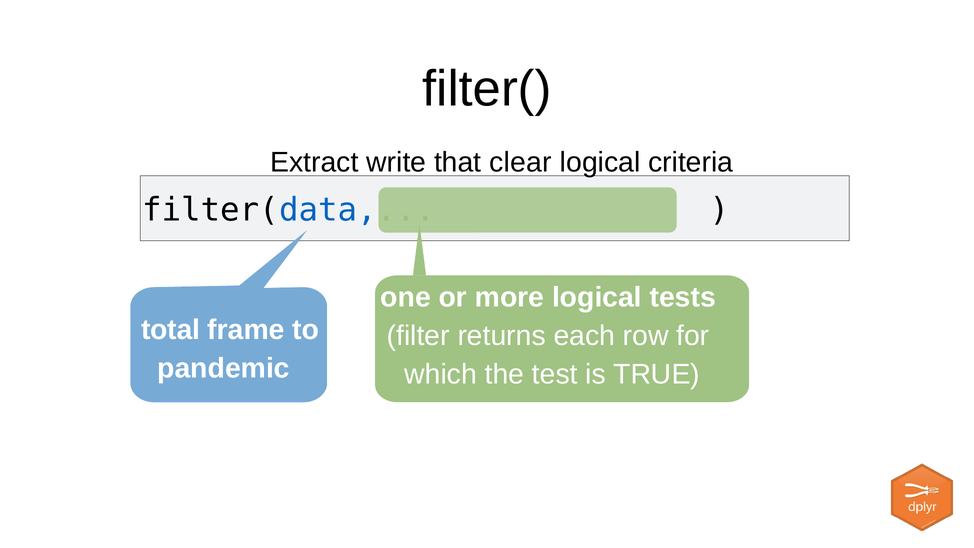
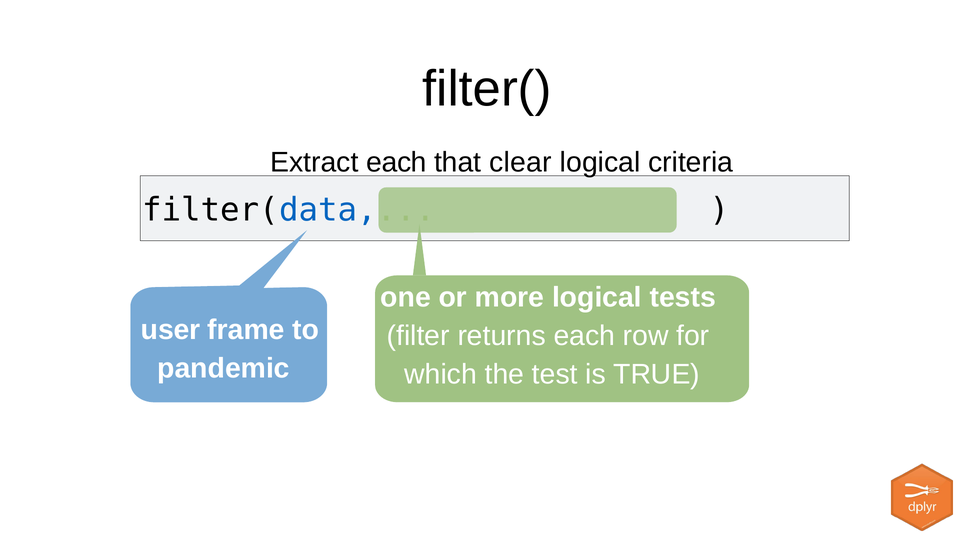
Extract write: write -> each
total: total -> user
